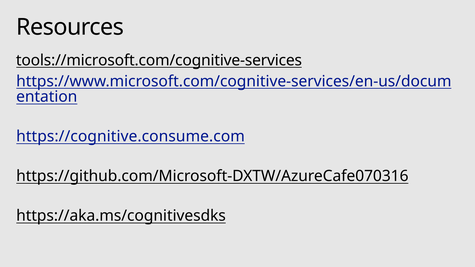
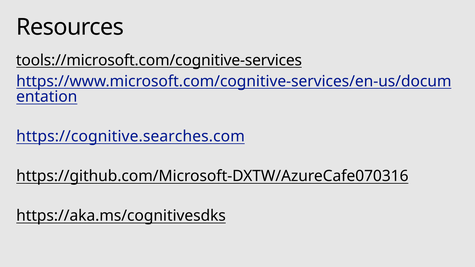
https://cognitive.consume.com: https://cognitive.consume.com -> https://cognitive.searches.com
